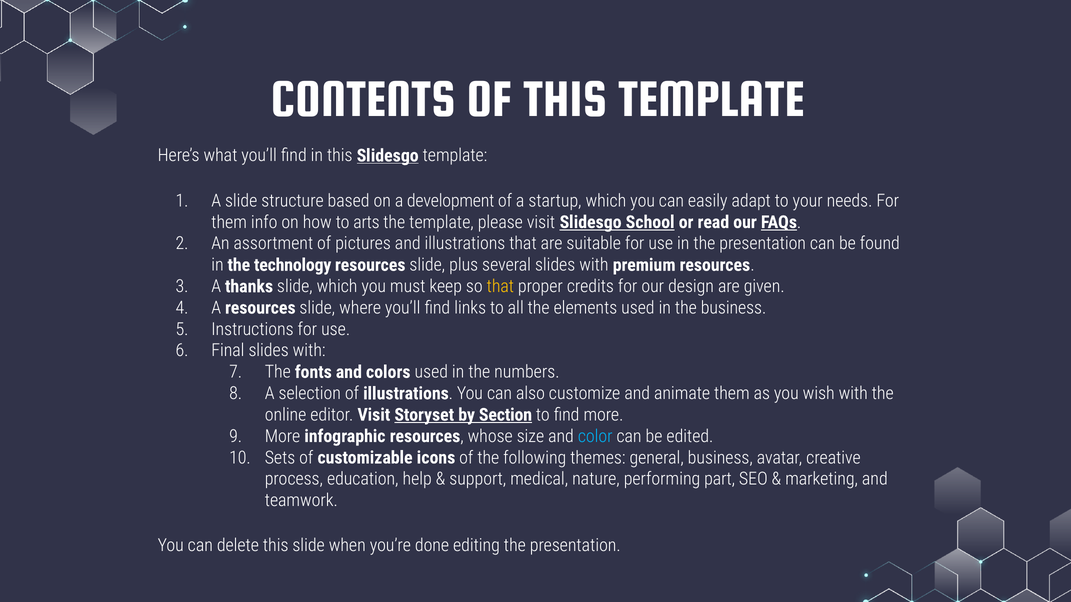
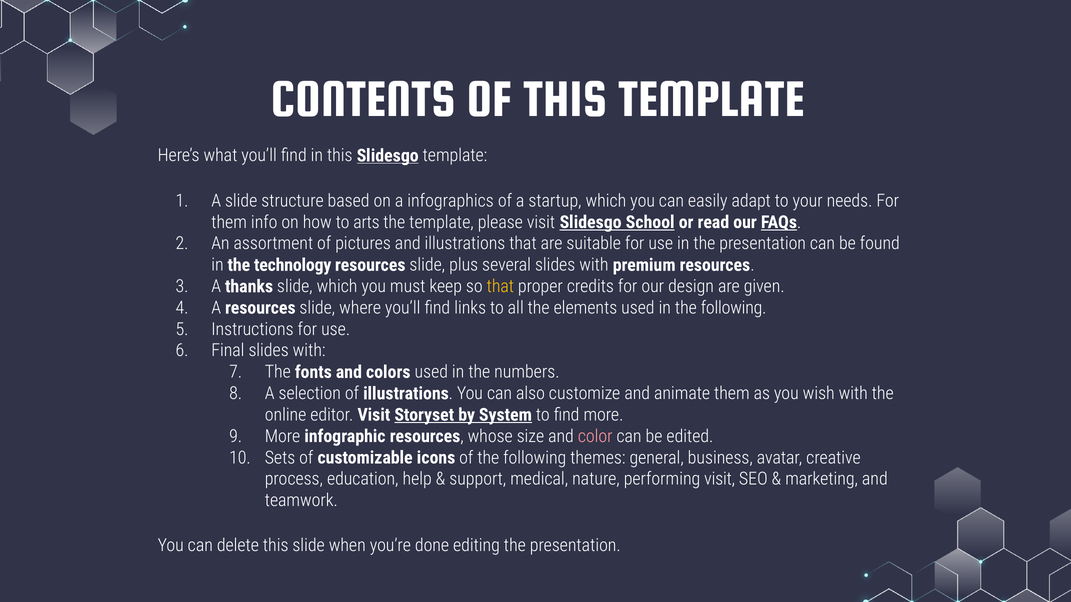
development: development -> infographics
in the business: business -> following
Section: Section -> System
color colour: light blue -> pink
performing part: part -> visit
